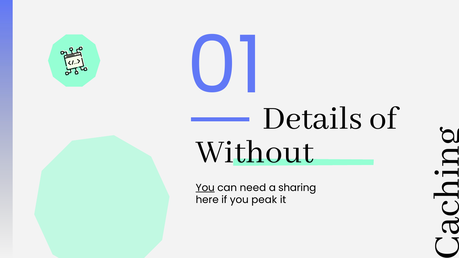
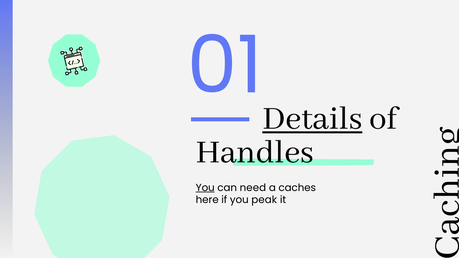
Details underline: none -> present
Without: Without -> Handles
sharing: sharing -> caches
